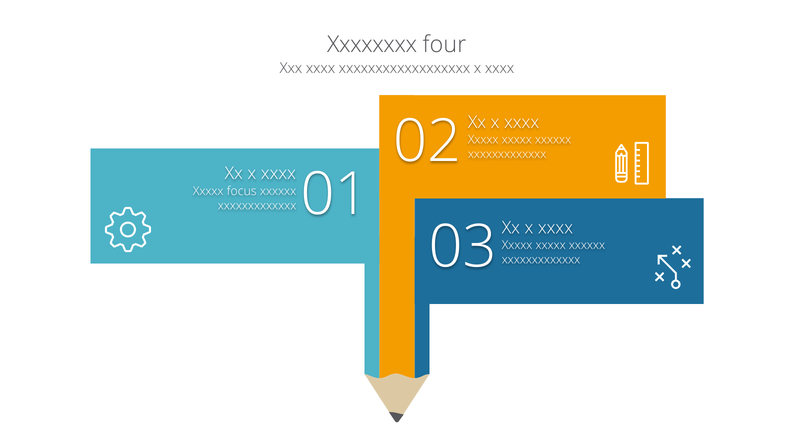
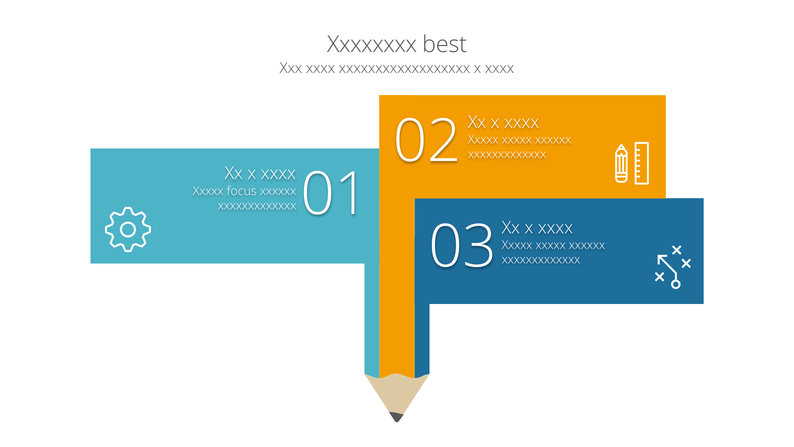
four: four -> best
